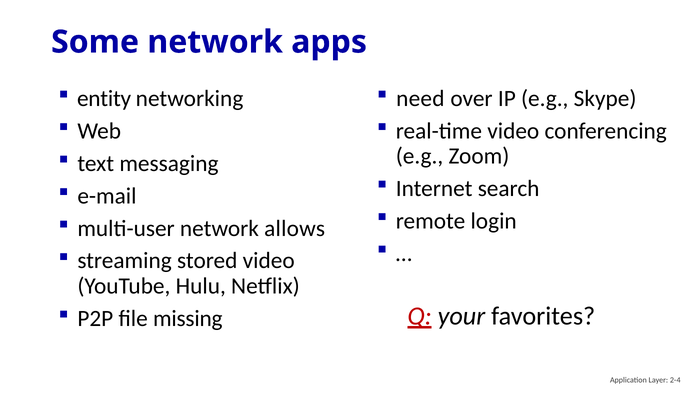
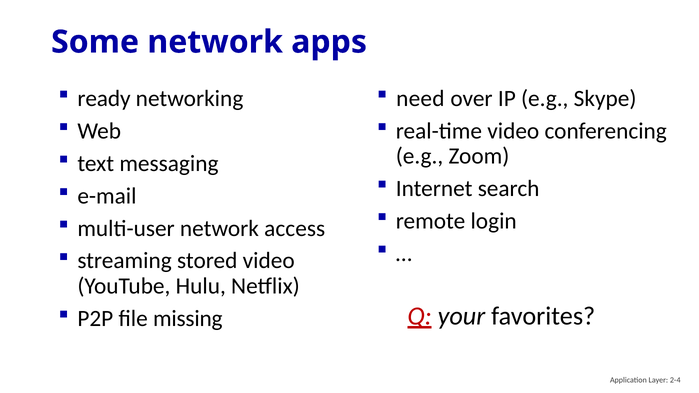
entity: entity -> ready
allows: allows -> access
